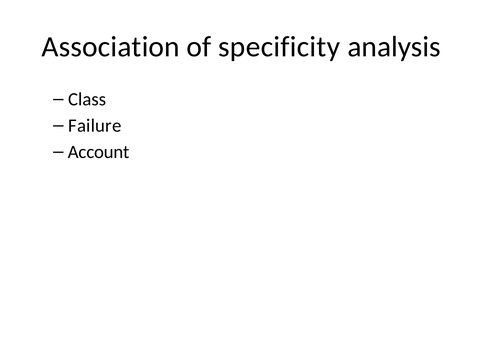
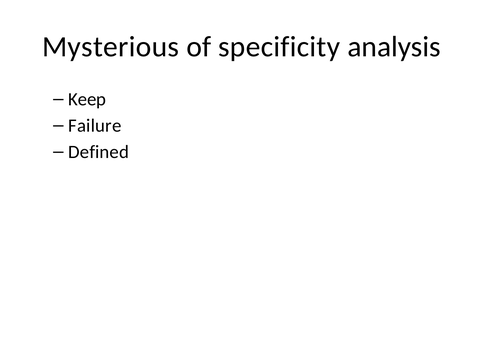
Association: Association -> Mysterious
Class: Class -> Keep
Account: Account -> Defined
